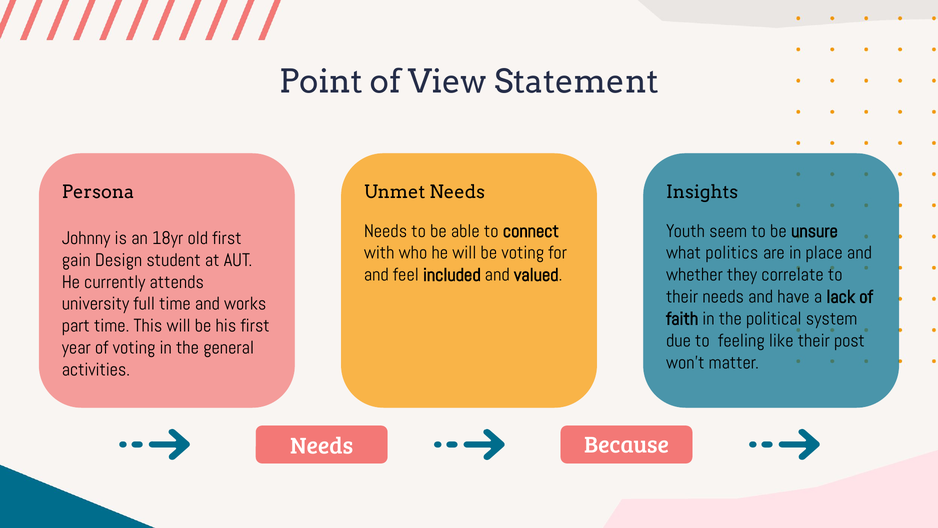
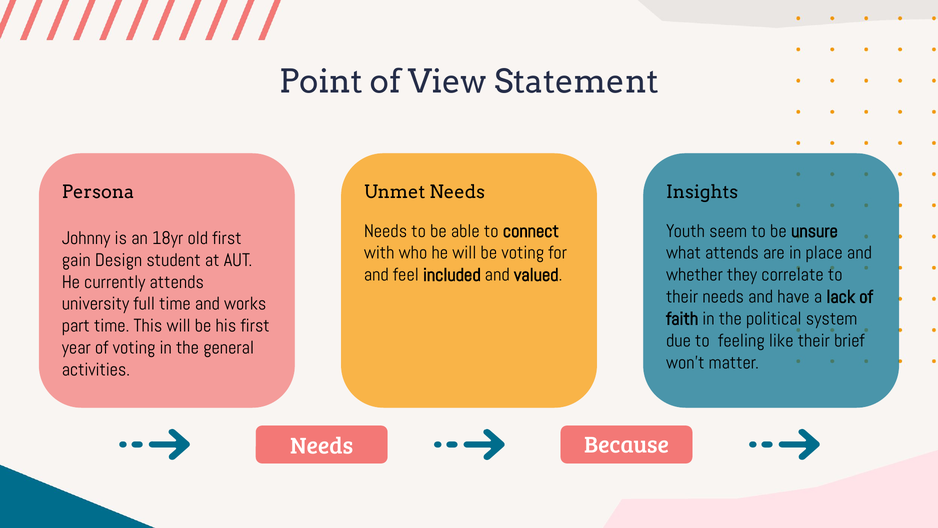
what politics: politics -> attends
post: post -> brief
